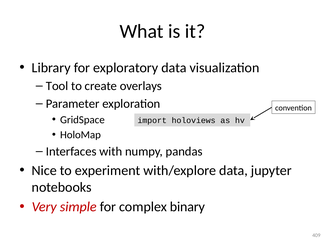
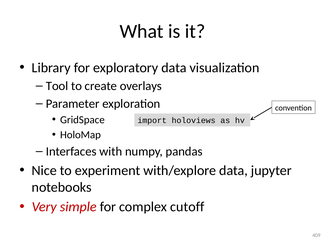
binary: binary -> cutoff
